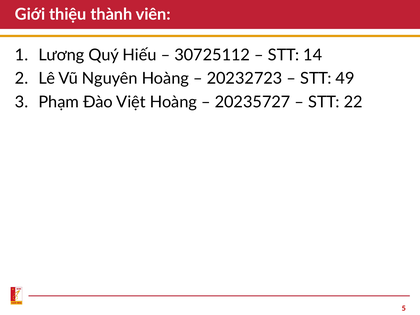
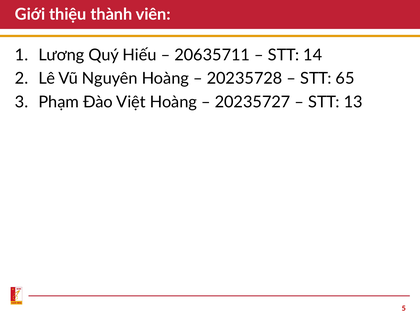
30725112: 30725112 -> 20635711
20232723: 20232723 -> 20235728
49: 49 -> 65
22: 22 -> 13
